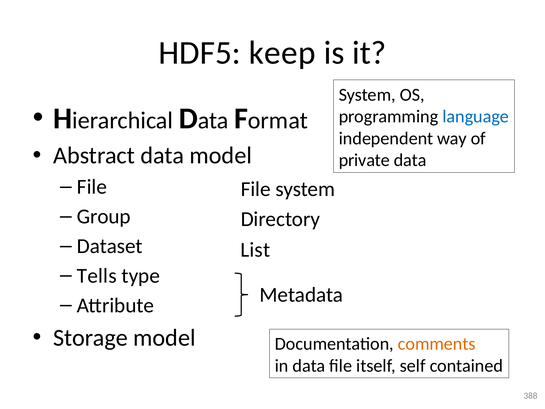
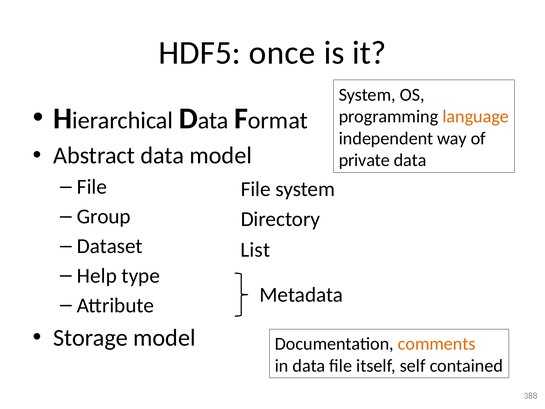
keep: keep -> once
language colour: blue -> orange
Tells: Tells -> Help
